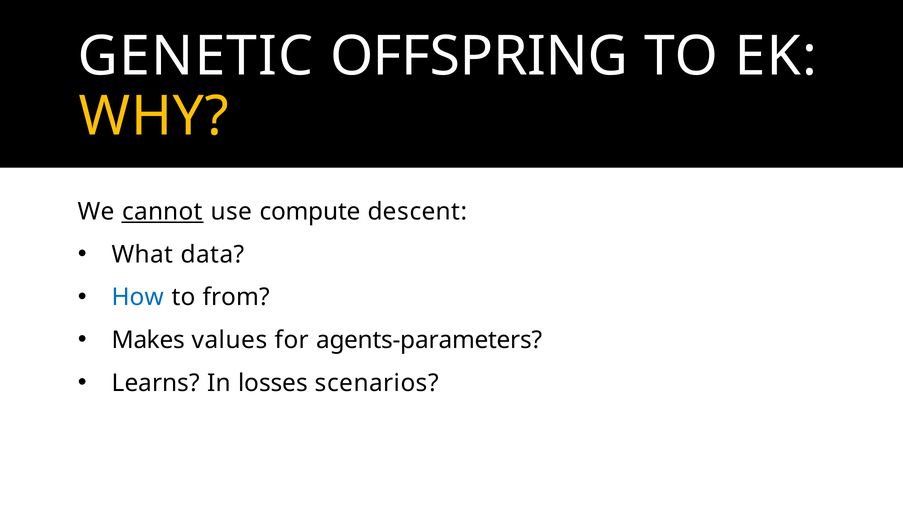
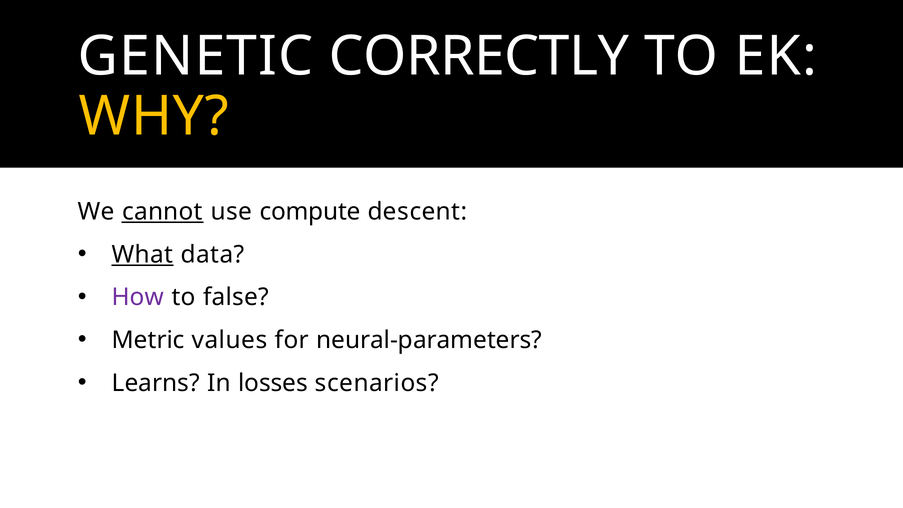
OFFSPRING: OFFSPRING -> CORRECTLY
What underline: none -> present
How colour: blue -> purple
from: from -> false
Makes: Makes -> Metric
agents-parameters: agents-parameters -> neural-parameters
